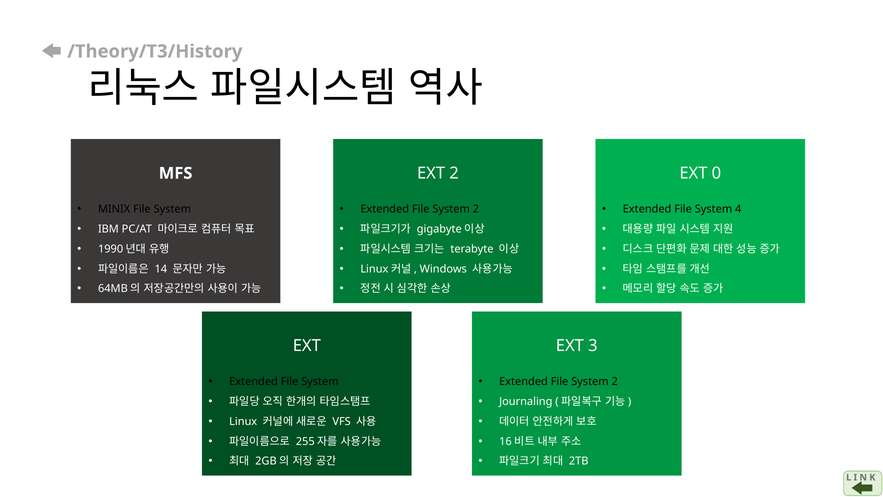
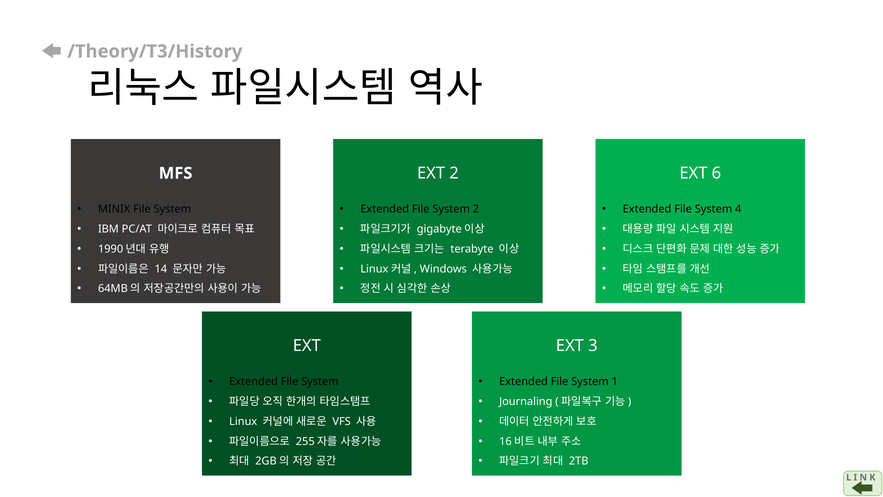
0: 0 -> 6
2 at (615, 382): 2 -> 1
